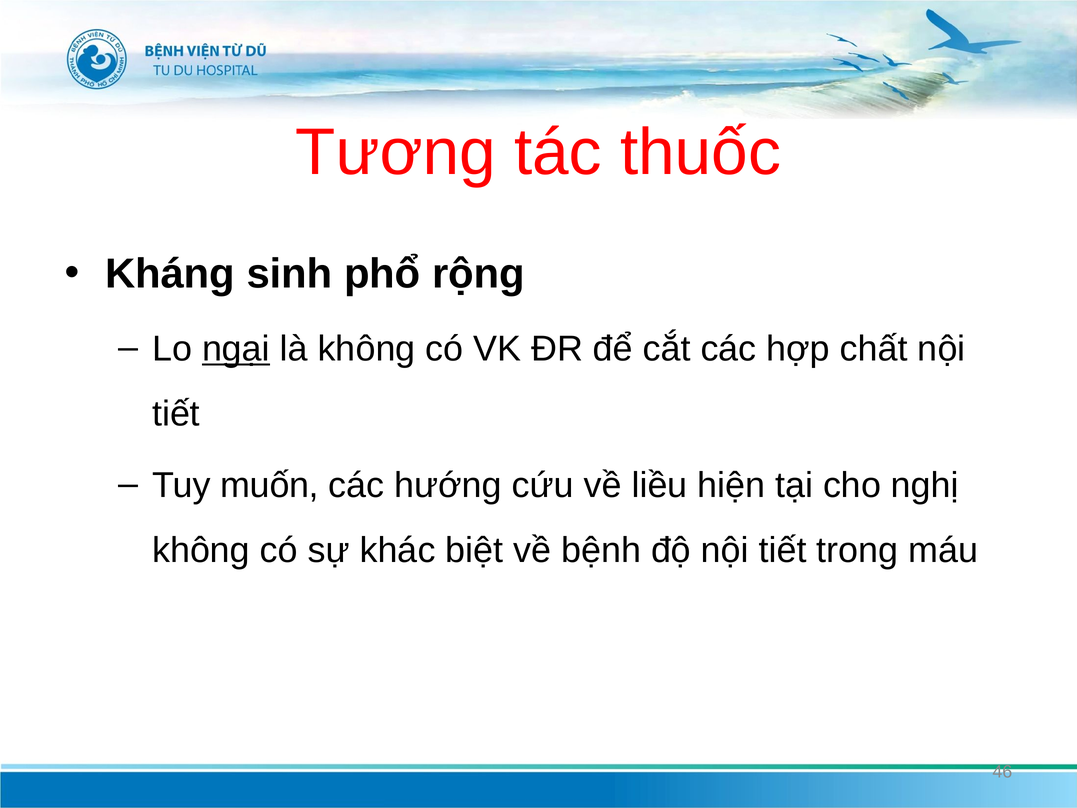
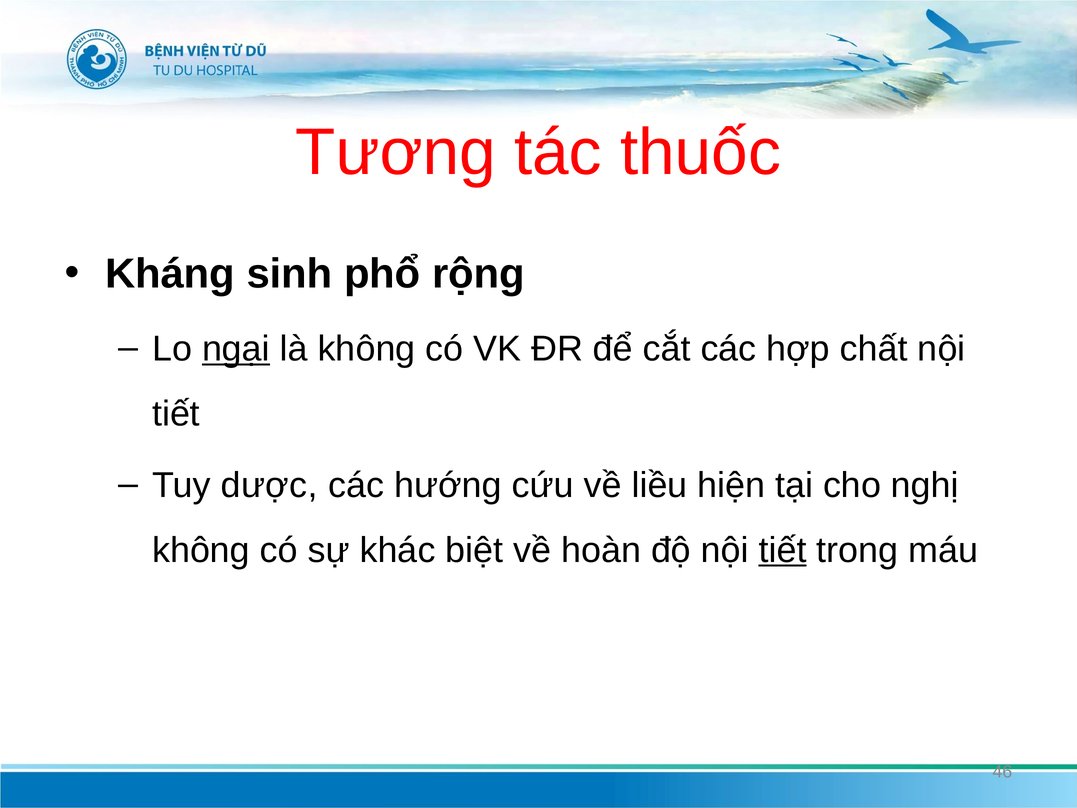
muốn: muốn -> dược
bệnh: bệnh -> hoàn
tiết at (783, 550) underline: none -> present
